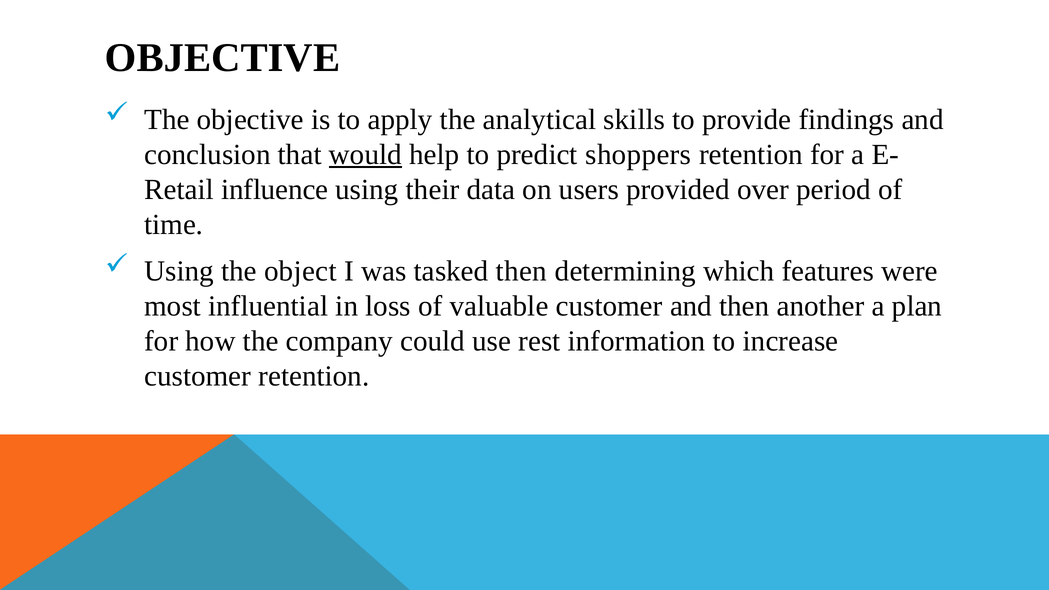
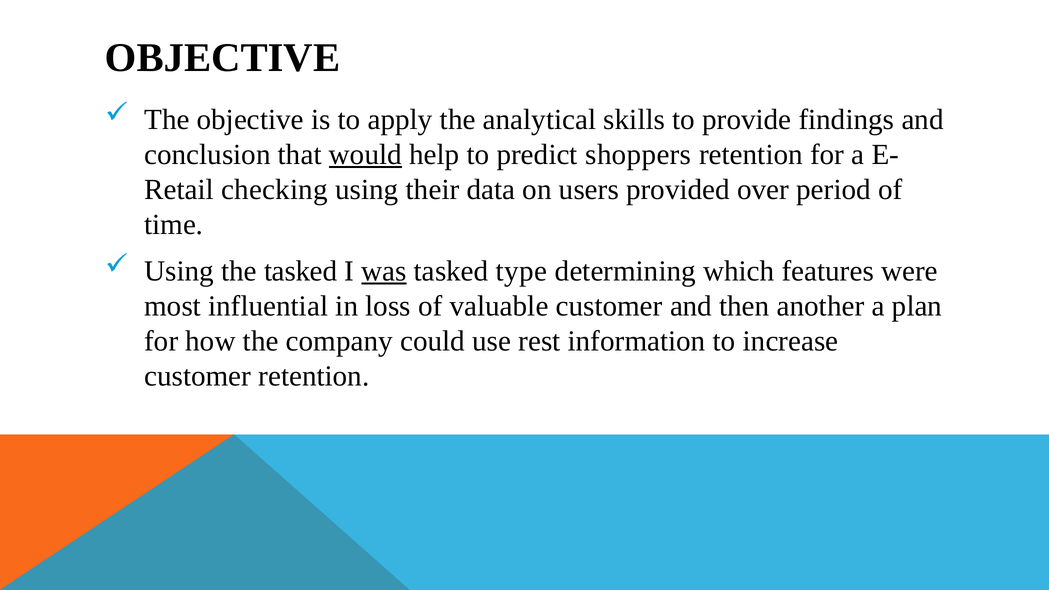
influence: influence -> checking
the object: object -> tasked
was underline: none -> present
tasked then: then -> type
